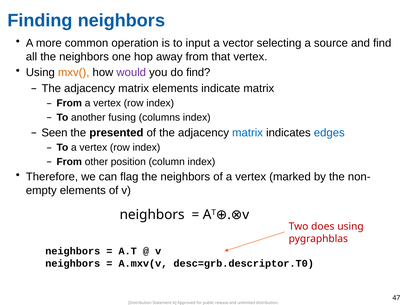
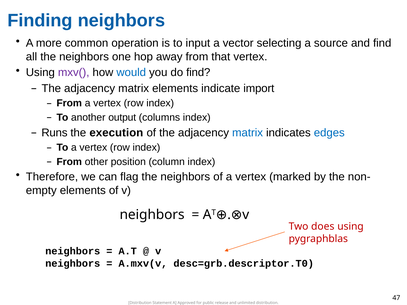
mxv( colour: orange -> purple
would colour: purple -> blue
indicate matrix: matrix -> import
fusing: fusing -> output
Seen: Seen -> Runs
presented: presented -> execution
